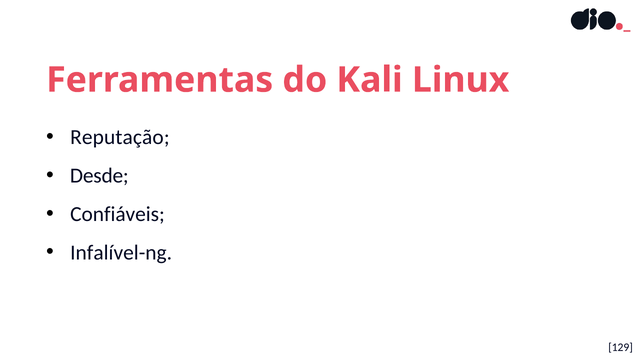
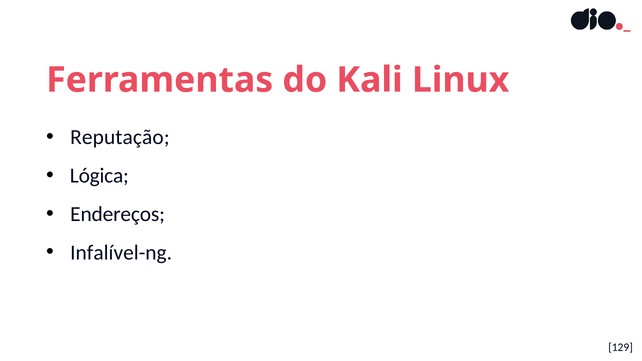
Desde: Desde -> Lógica
Confiáveis: Confiáveis -> Endereços
